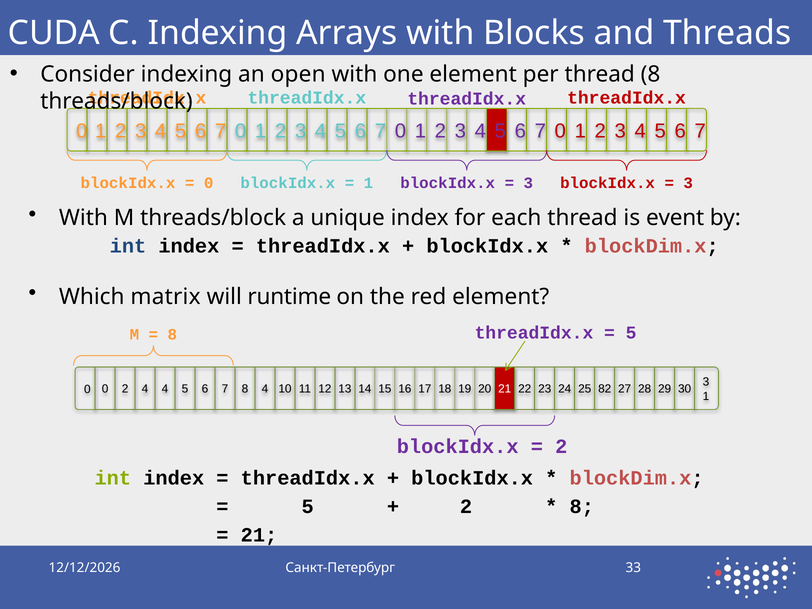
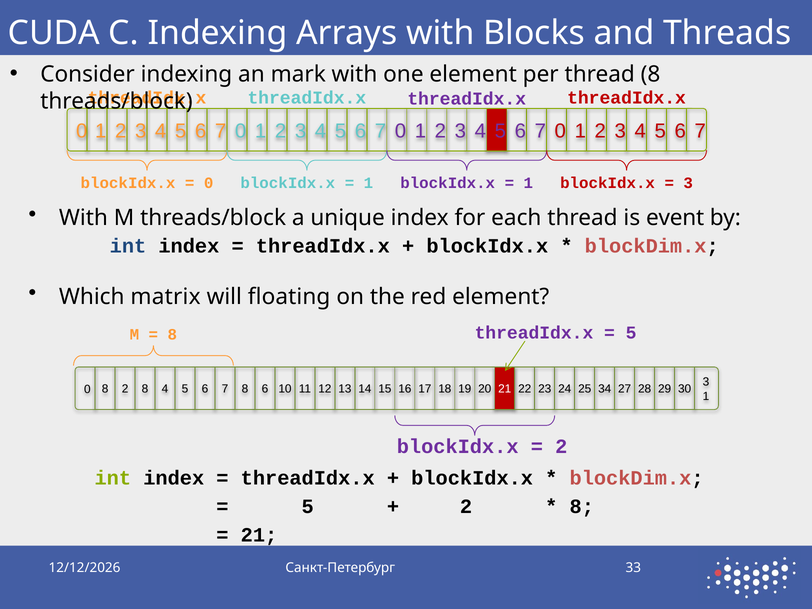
open: open -> mark
3 at (528, 183): 3 -> 1
runtime: runtime -> floating
0 0: 0 -> 8
2 4: 4 -> 8
8 4: 4 -> 6
82: 82 -> 34
